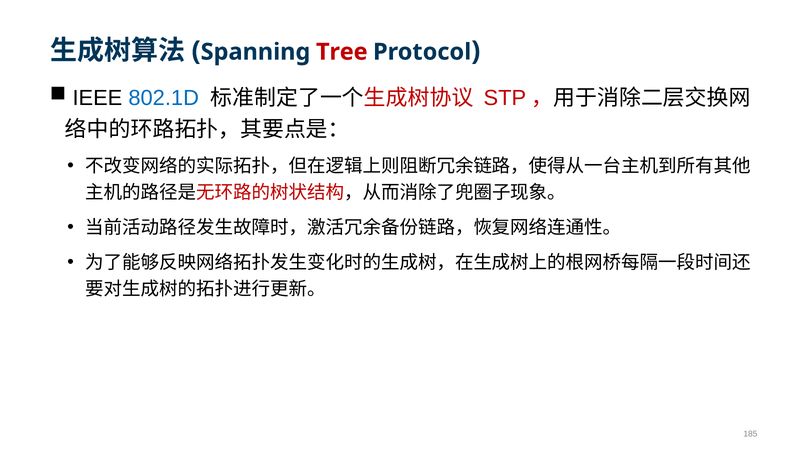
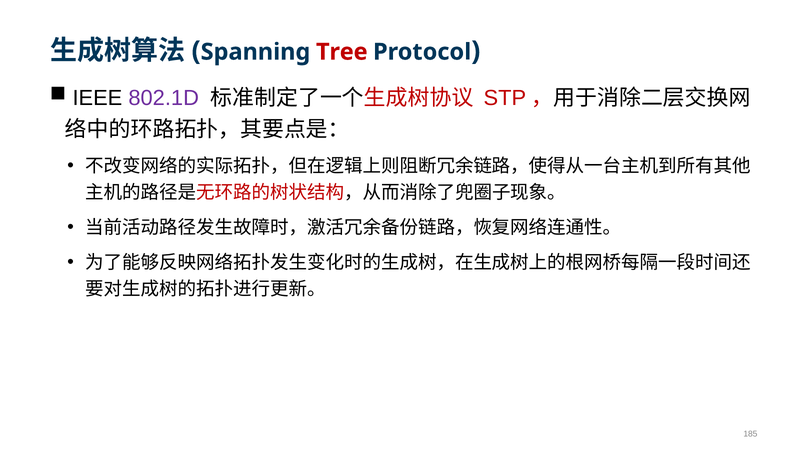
802.1D colour: blue -> purple
